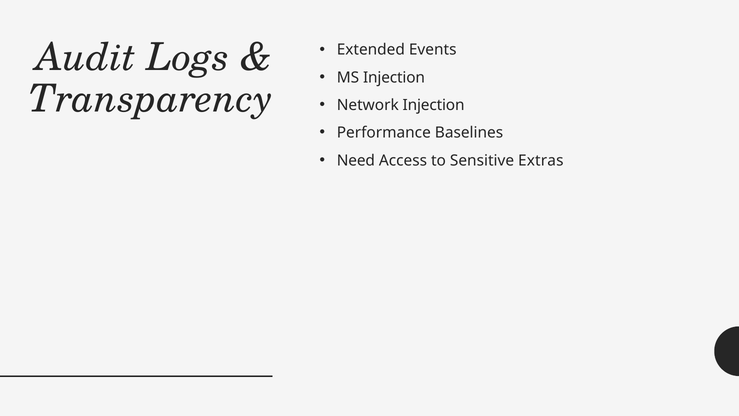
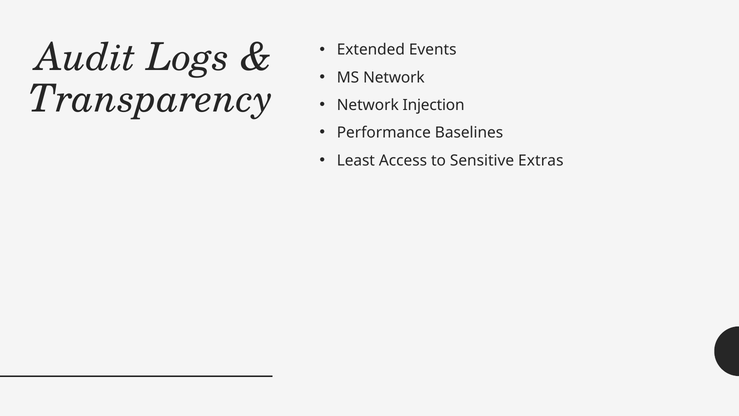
MS Injection: Injection -> Network
Need: Need -> Least
